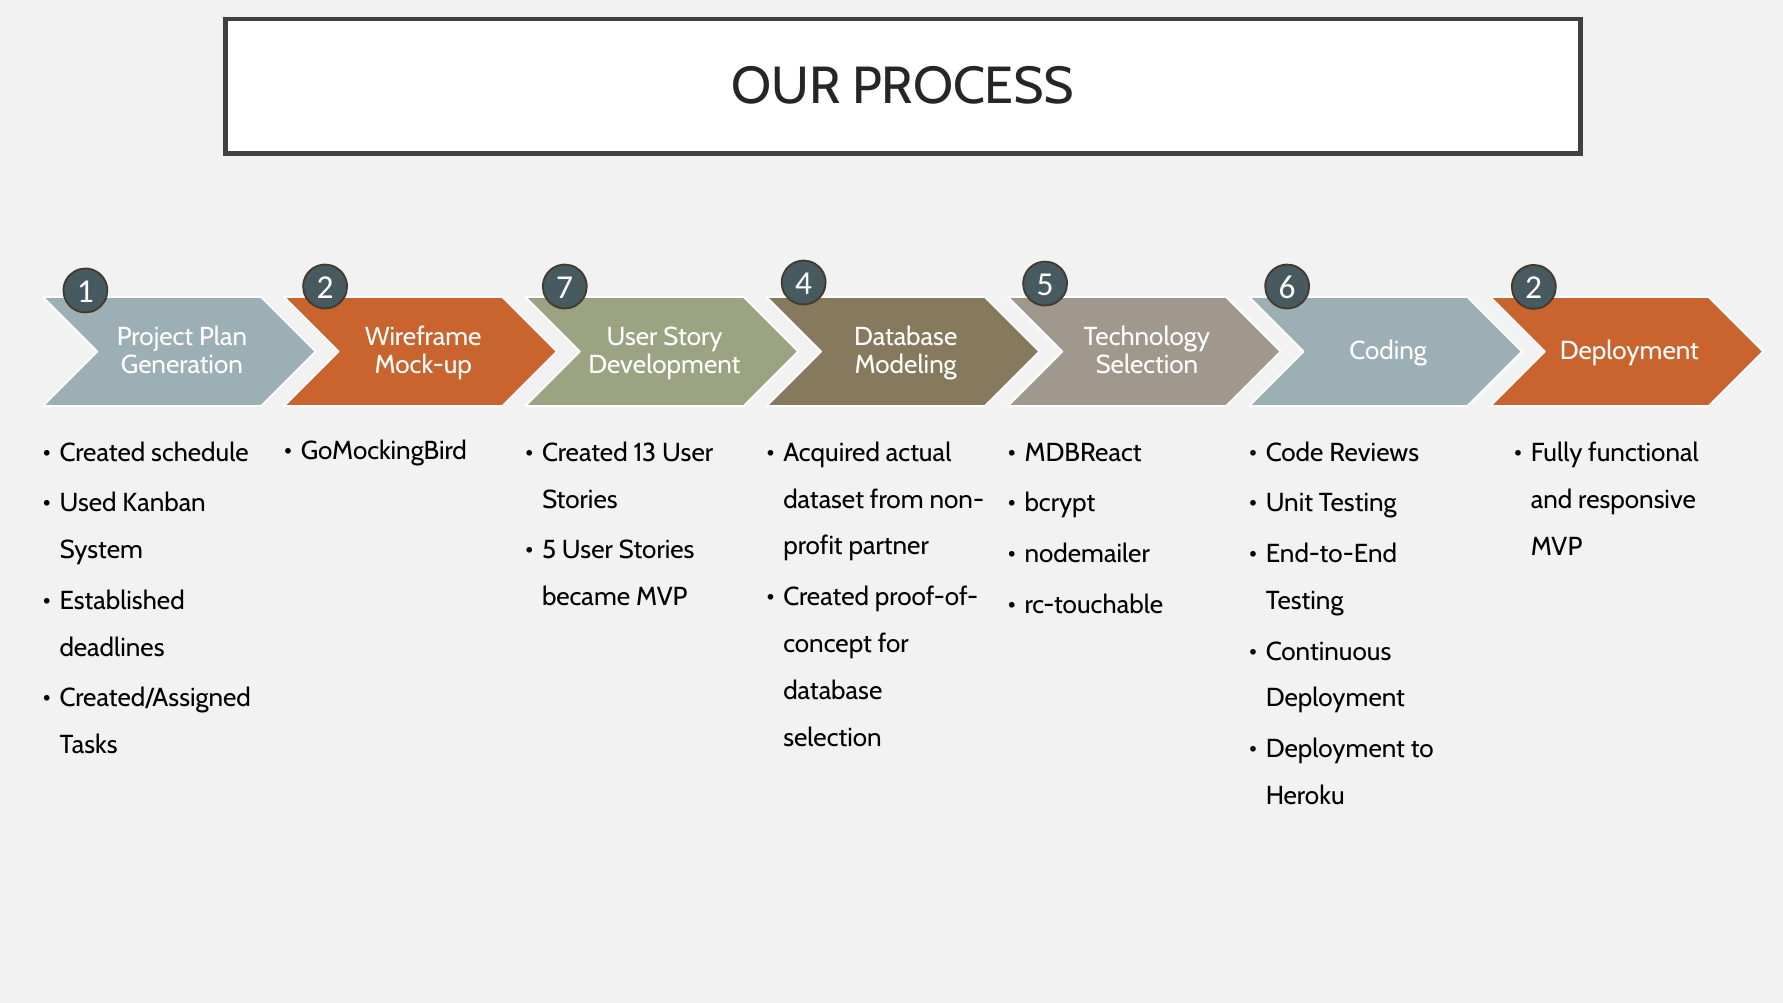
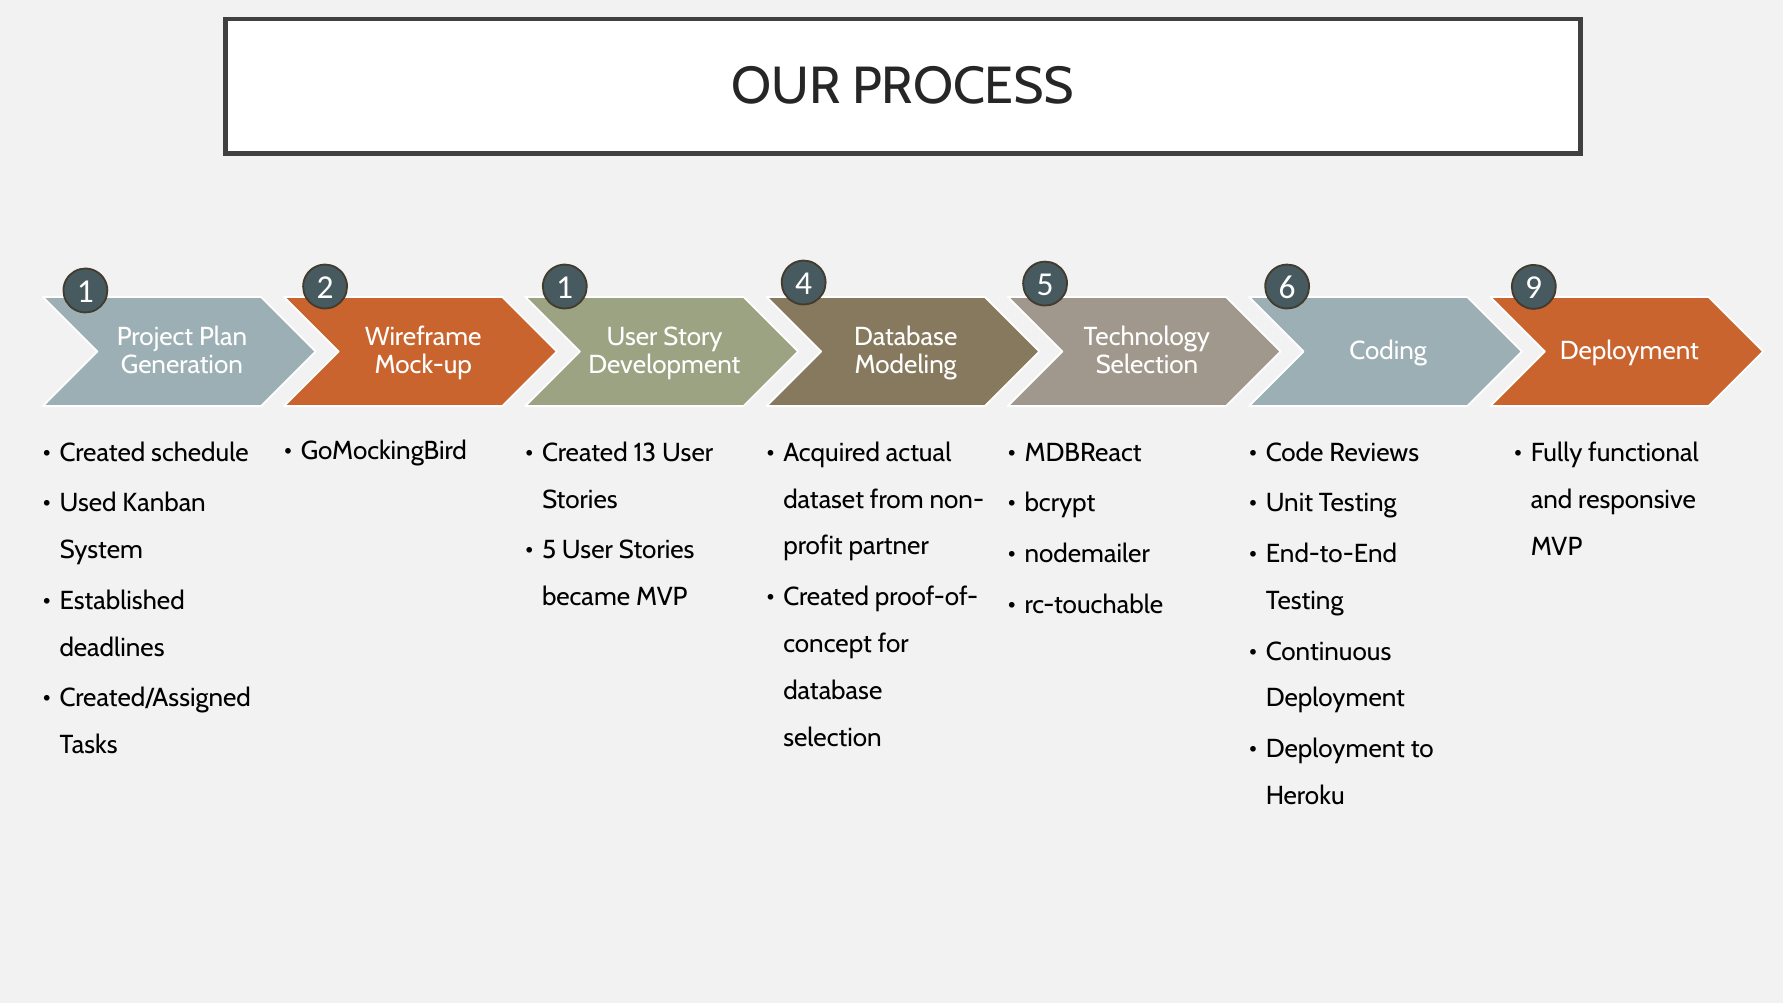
5 2: 2 -> 9
2 7: 7 -> 1
